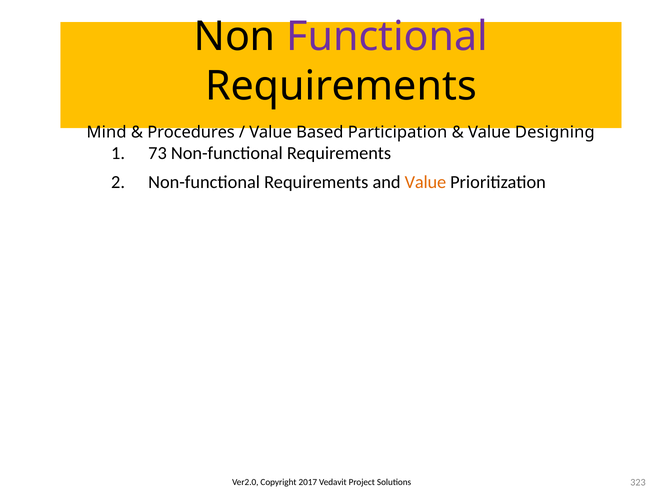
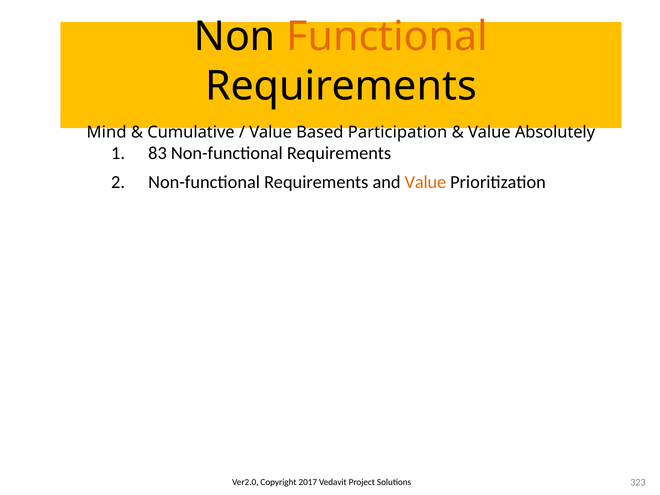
Functional colour: purple -> orange
Procedures: Procedures -> Cumulative
Designing: Designing -> Absolutely
73: 73 -> 83
